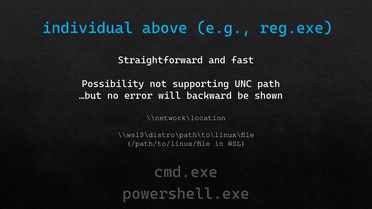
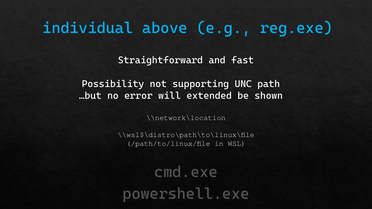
backward: backward -> extended
